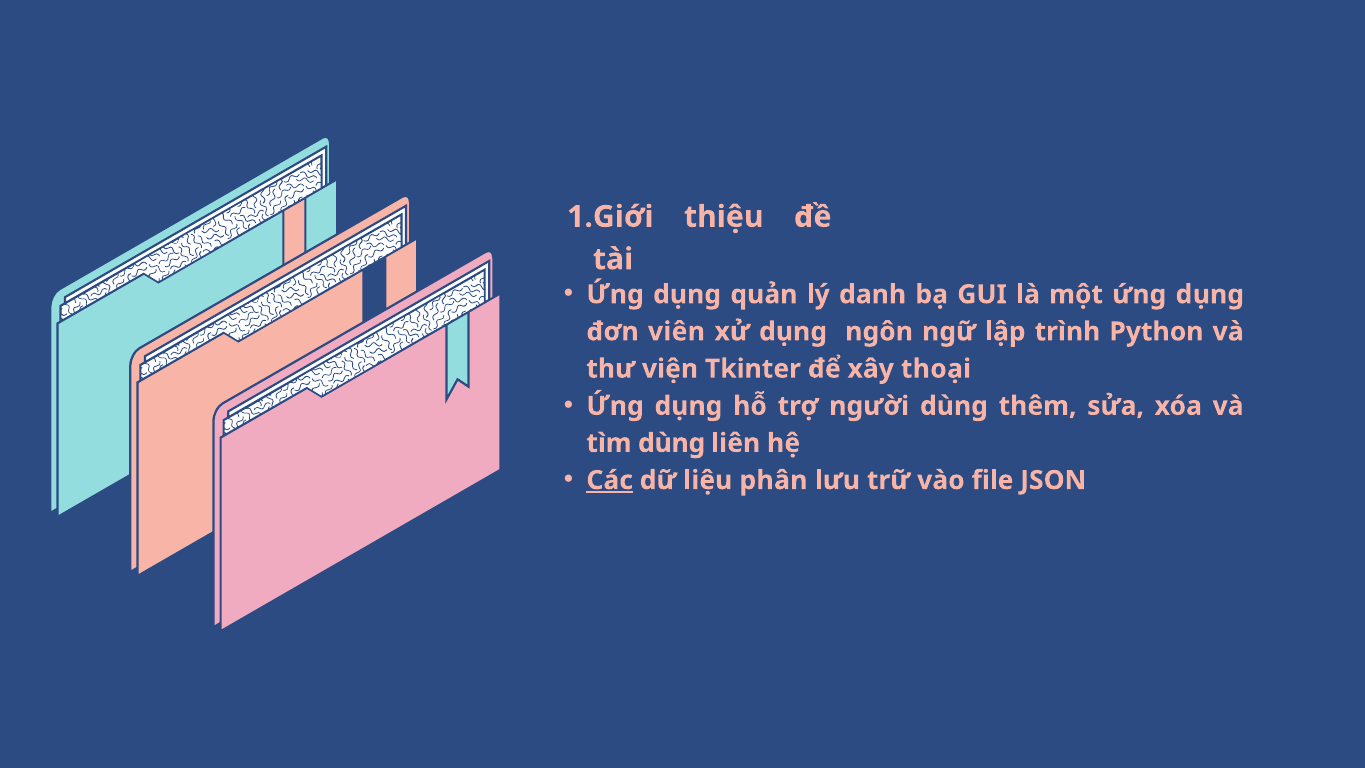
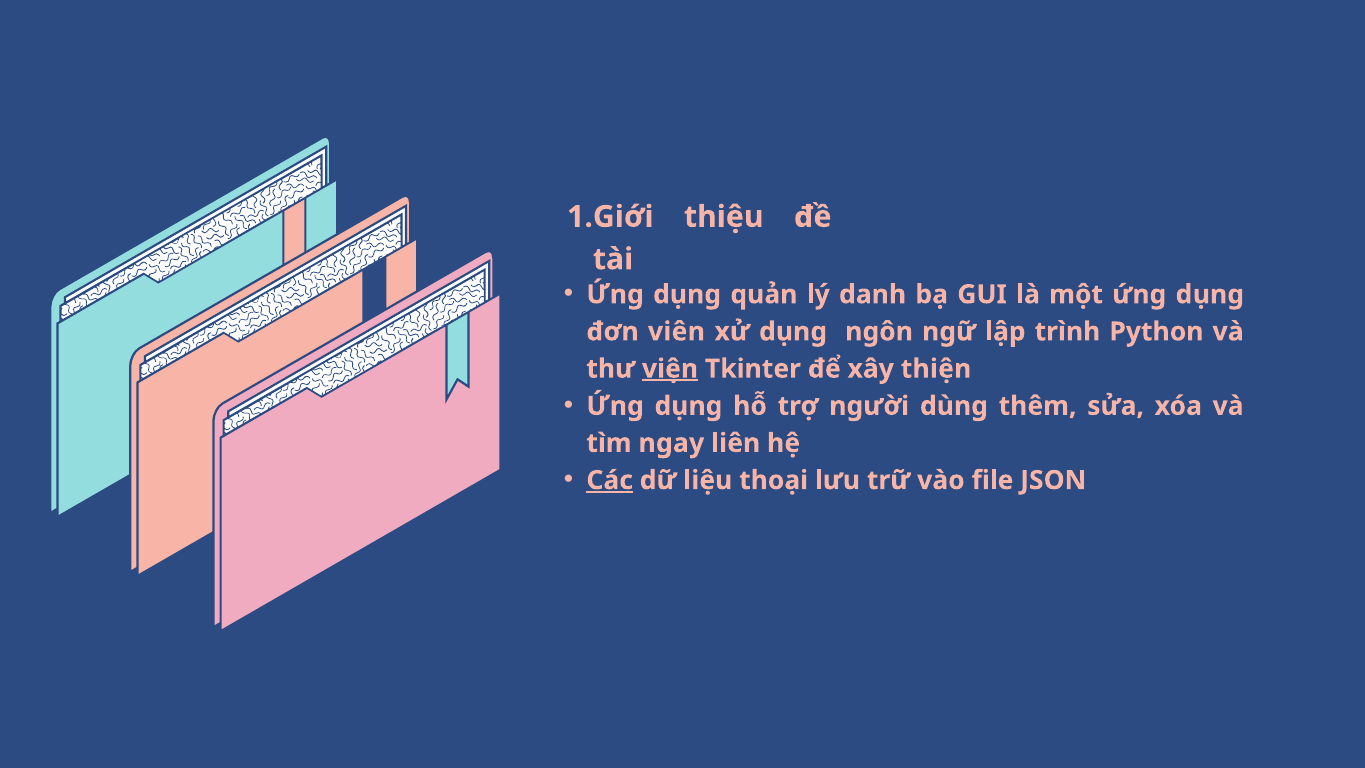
viện underline: none -> present
thoại: thoại -> thiện
tìm dùng: dùng -> ngay
phân: phân -> thoại
